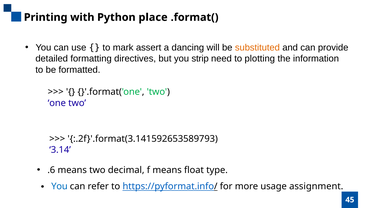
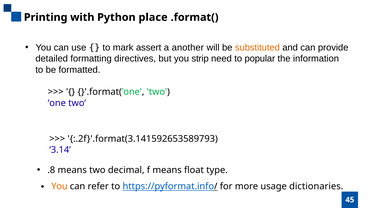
dancing: dancing -> another
plotting: plotting -> popular
.6: .6 -> .8
You at (59, 187) colour: blue -> orange
assignment: assignment -> dictionaries
